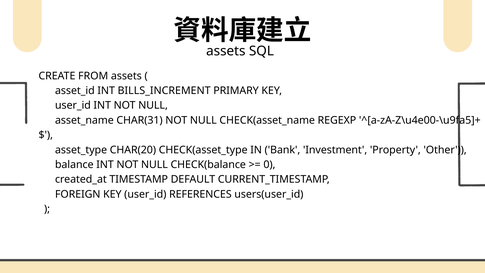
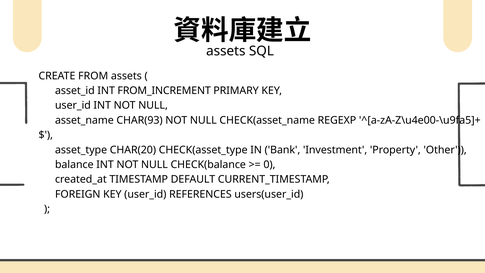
BILLS_INCREMENT: BILLS_INCREMENT -> FROM_INCREMENT
CHAR(31: CHAR(31 -> CHAR(93
